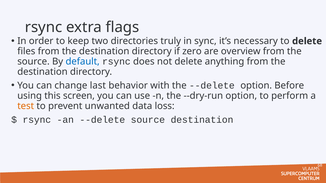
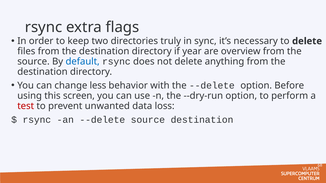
zero: zero -> year
last: last -> less
test colour: orange -> red
